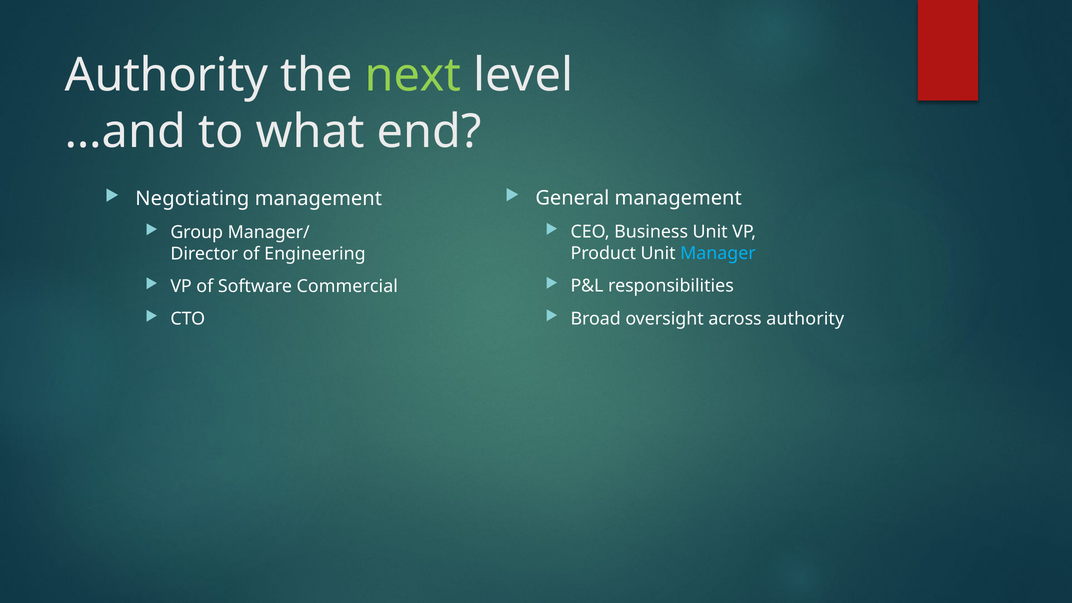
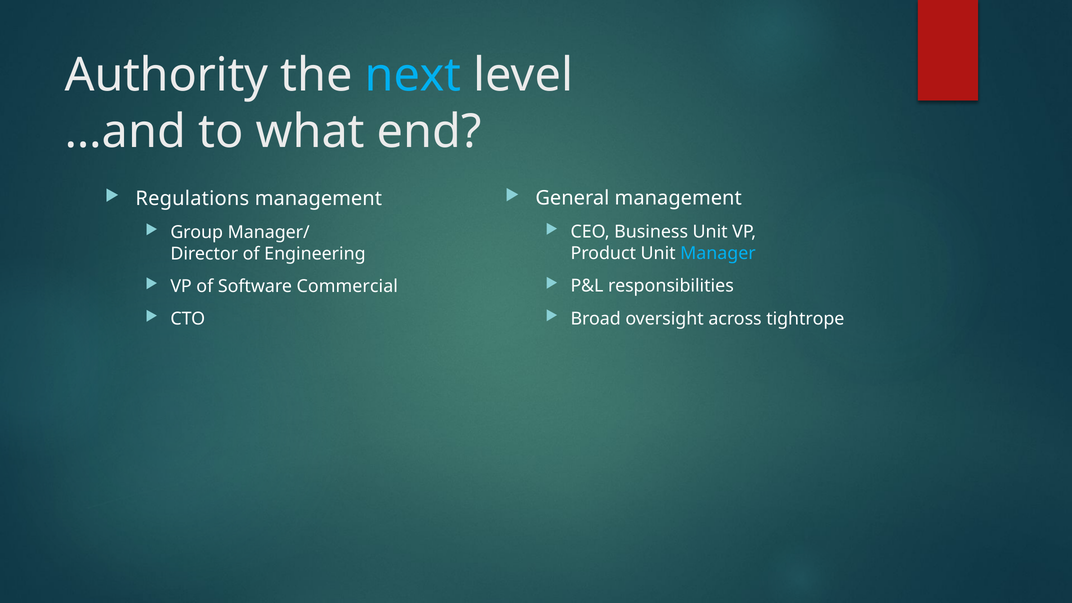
next colour: light green -> light blue
Negotiating: Negotiating -> Regulations
across authority: authority -> tightrope
